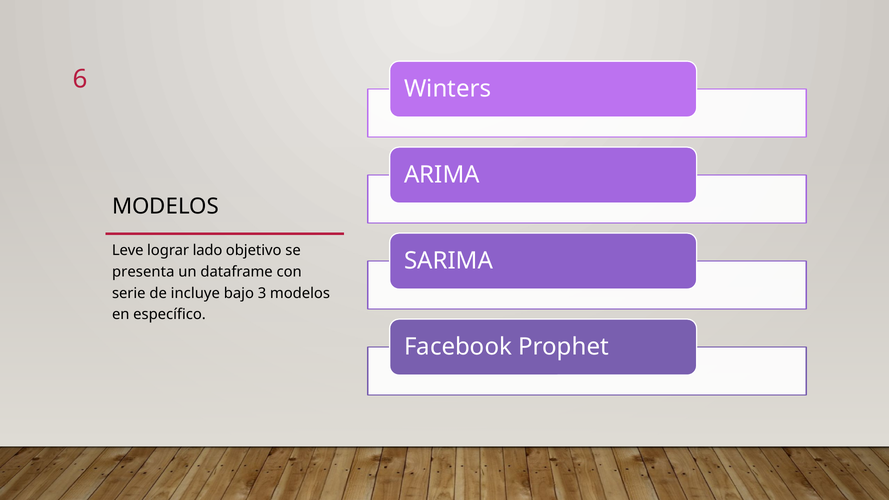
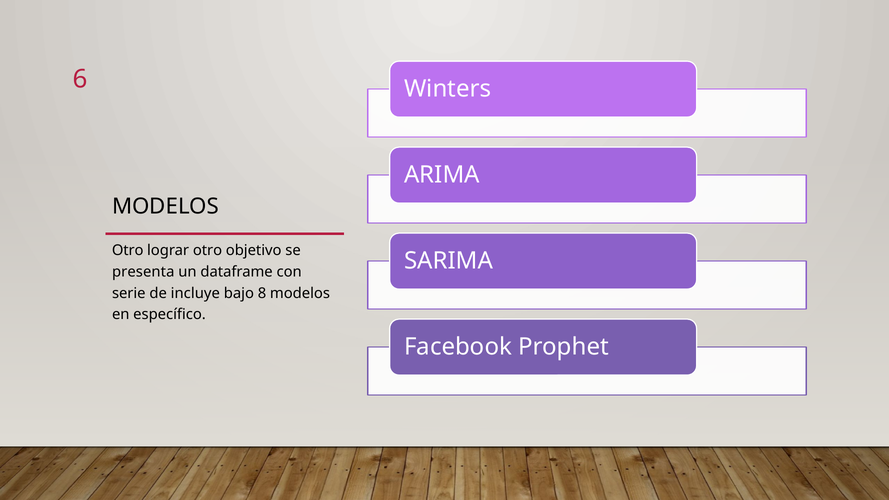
Leve at (128, 251): Leve -> Otro
lograr lado: lado -> otro
3: 3 -> 8
